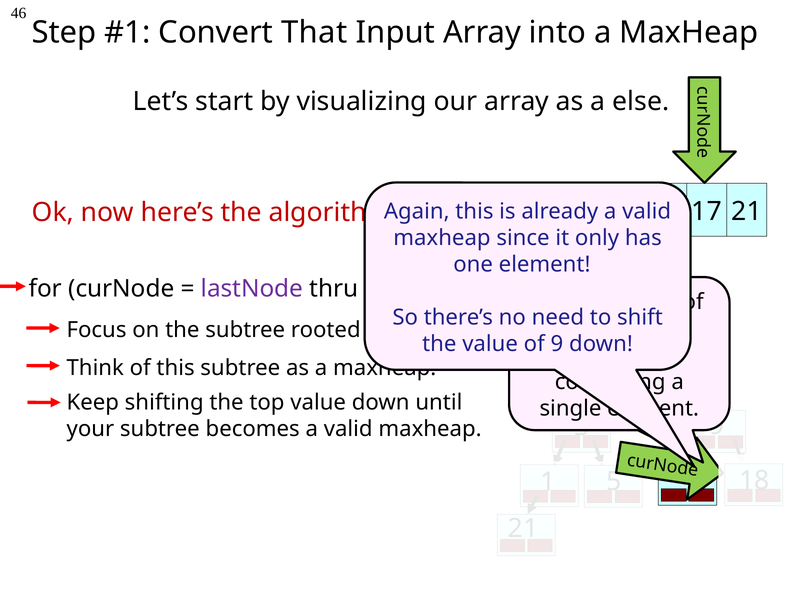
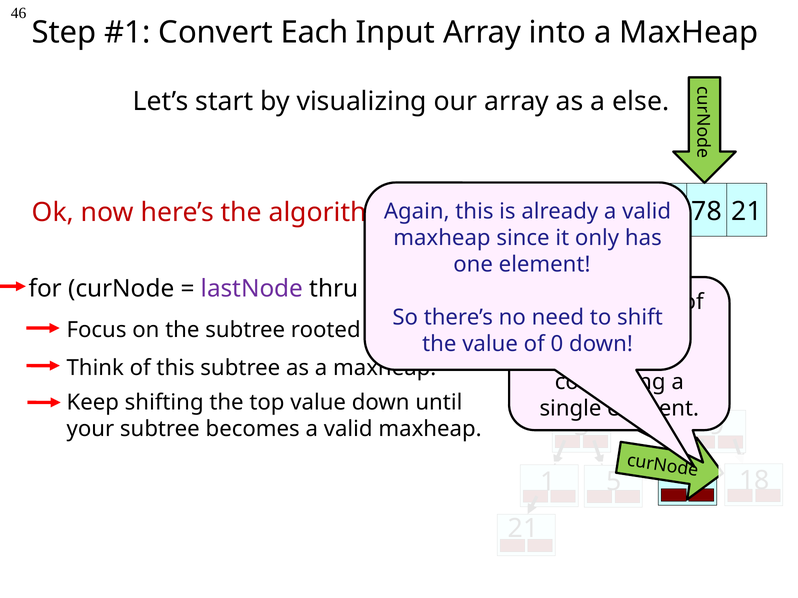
That: That -> Each
17: 17 -> 78
of 9: 9 -> 0
